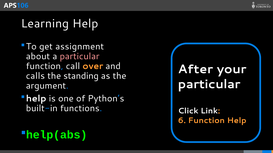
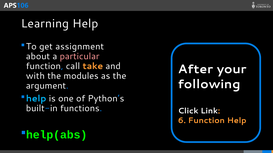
over: over -> take
calls: calls -> with
standing: standing -> modules
particular at (209, 84): particular -> following
help at (36, 99) colour: white -> light blue
